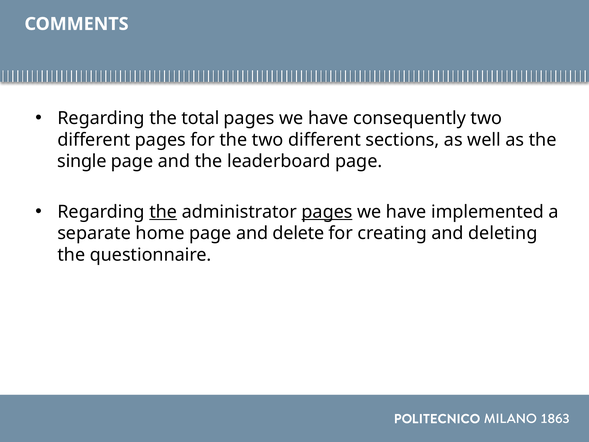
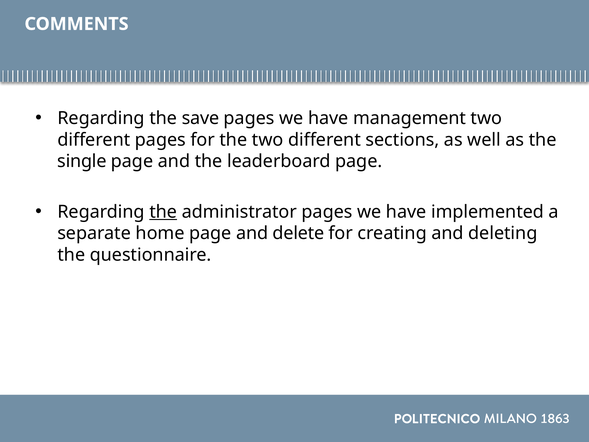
total: total -> save
consequently: consequently -> management
pages at (327, 212) underline: present -> none
